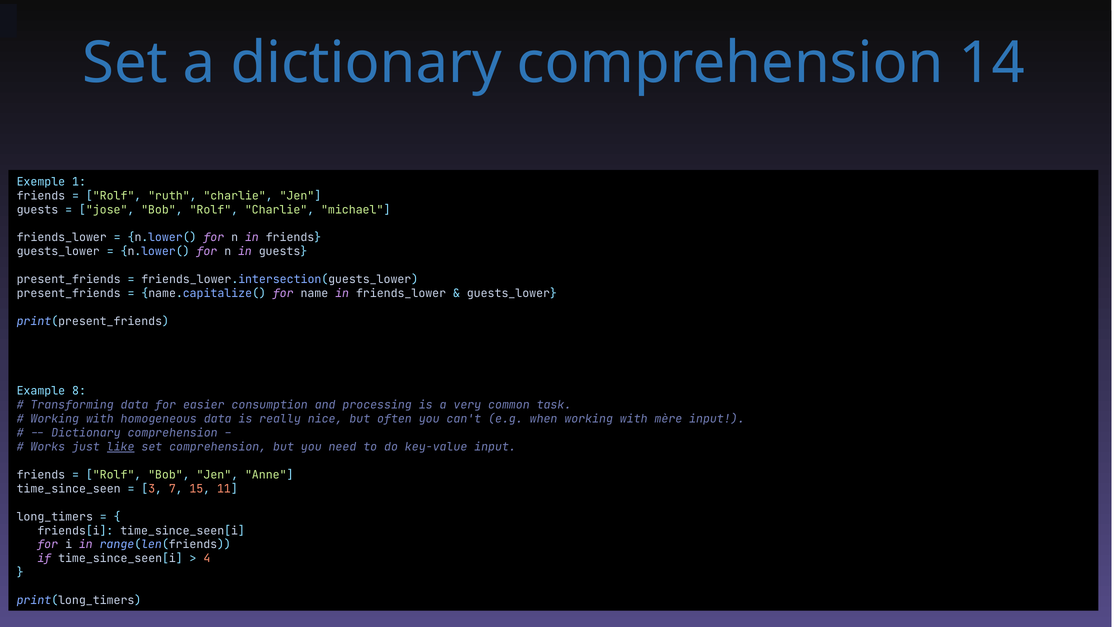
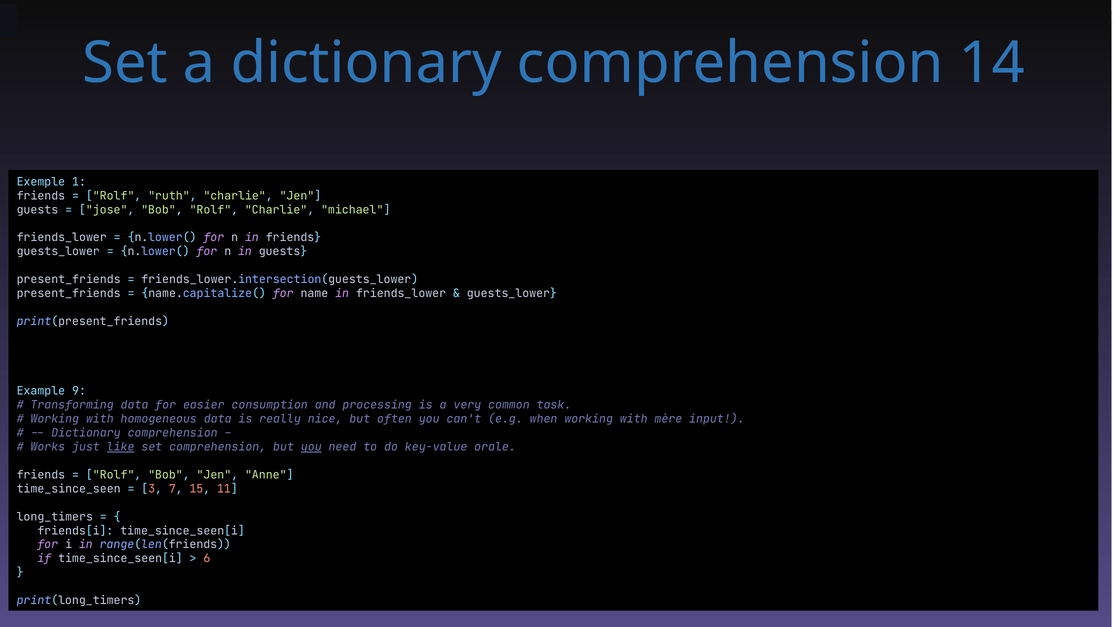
8: 8 -> 9
you at (311, 447) underline: none -> present
key-value input: input -> orale
4: 4 -> 6
